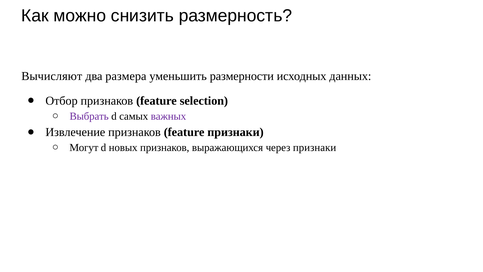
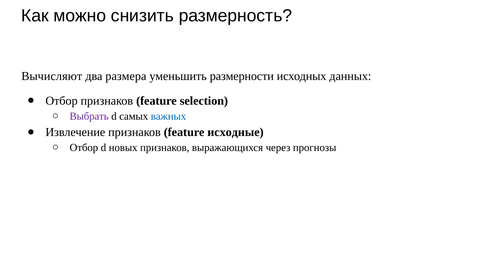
важных colour: purple -> blue
feature признаки: признаки -> исходные
Могут at (84, 148): Могут -> Отбор
через признаки: признаки -> прогнозы
